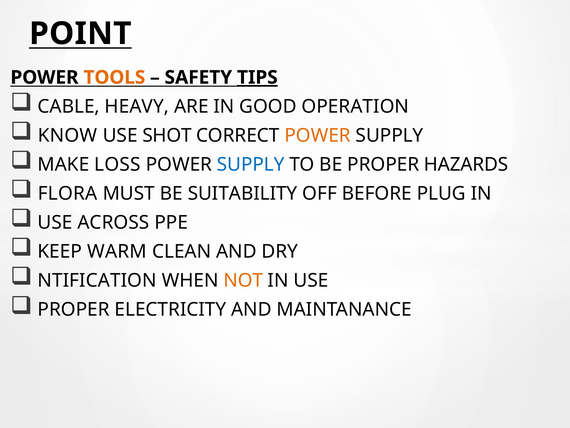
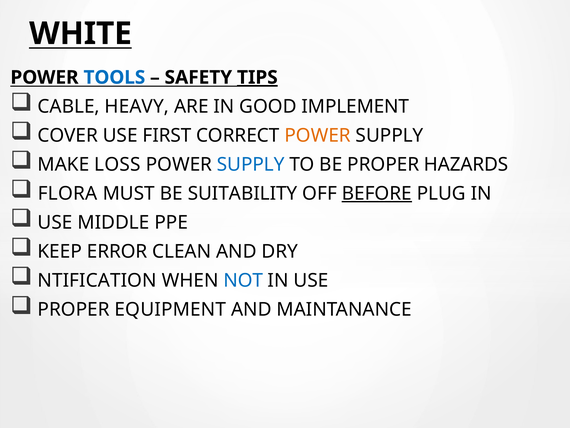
POINT: POINT -> WHITE
TOOLS colour: orange -> blue
OPERATION: OPERATION -> IMPLEMENT
KNOW: KNOW -> COVER
SHOT: SHOT -> FIRST
BEFORE underline: none -> present
ACROSS: ACROSS -> MIDDLE
WARM: WARM -> ERROR
NOT colour: orange -> blue
ELECTRICITY: ELECTRICITY -> EQUIPMENT
